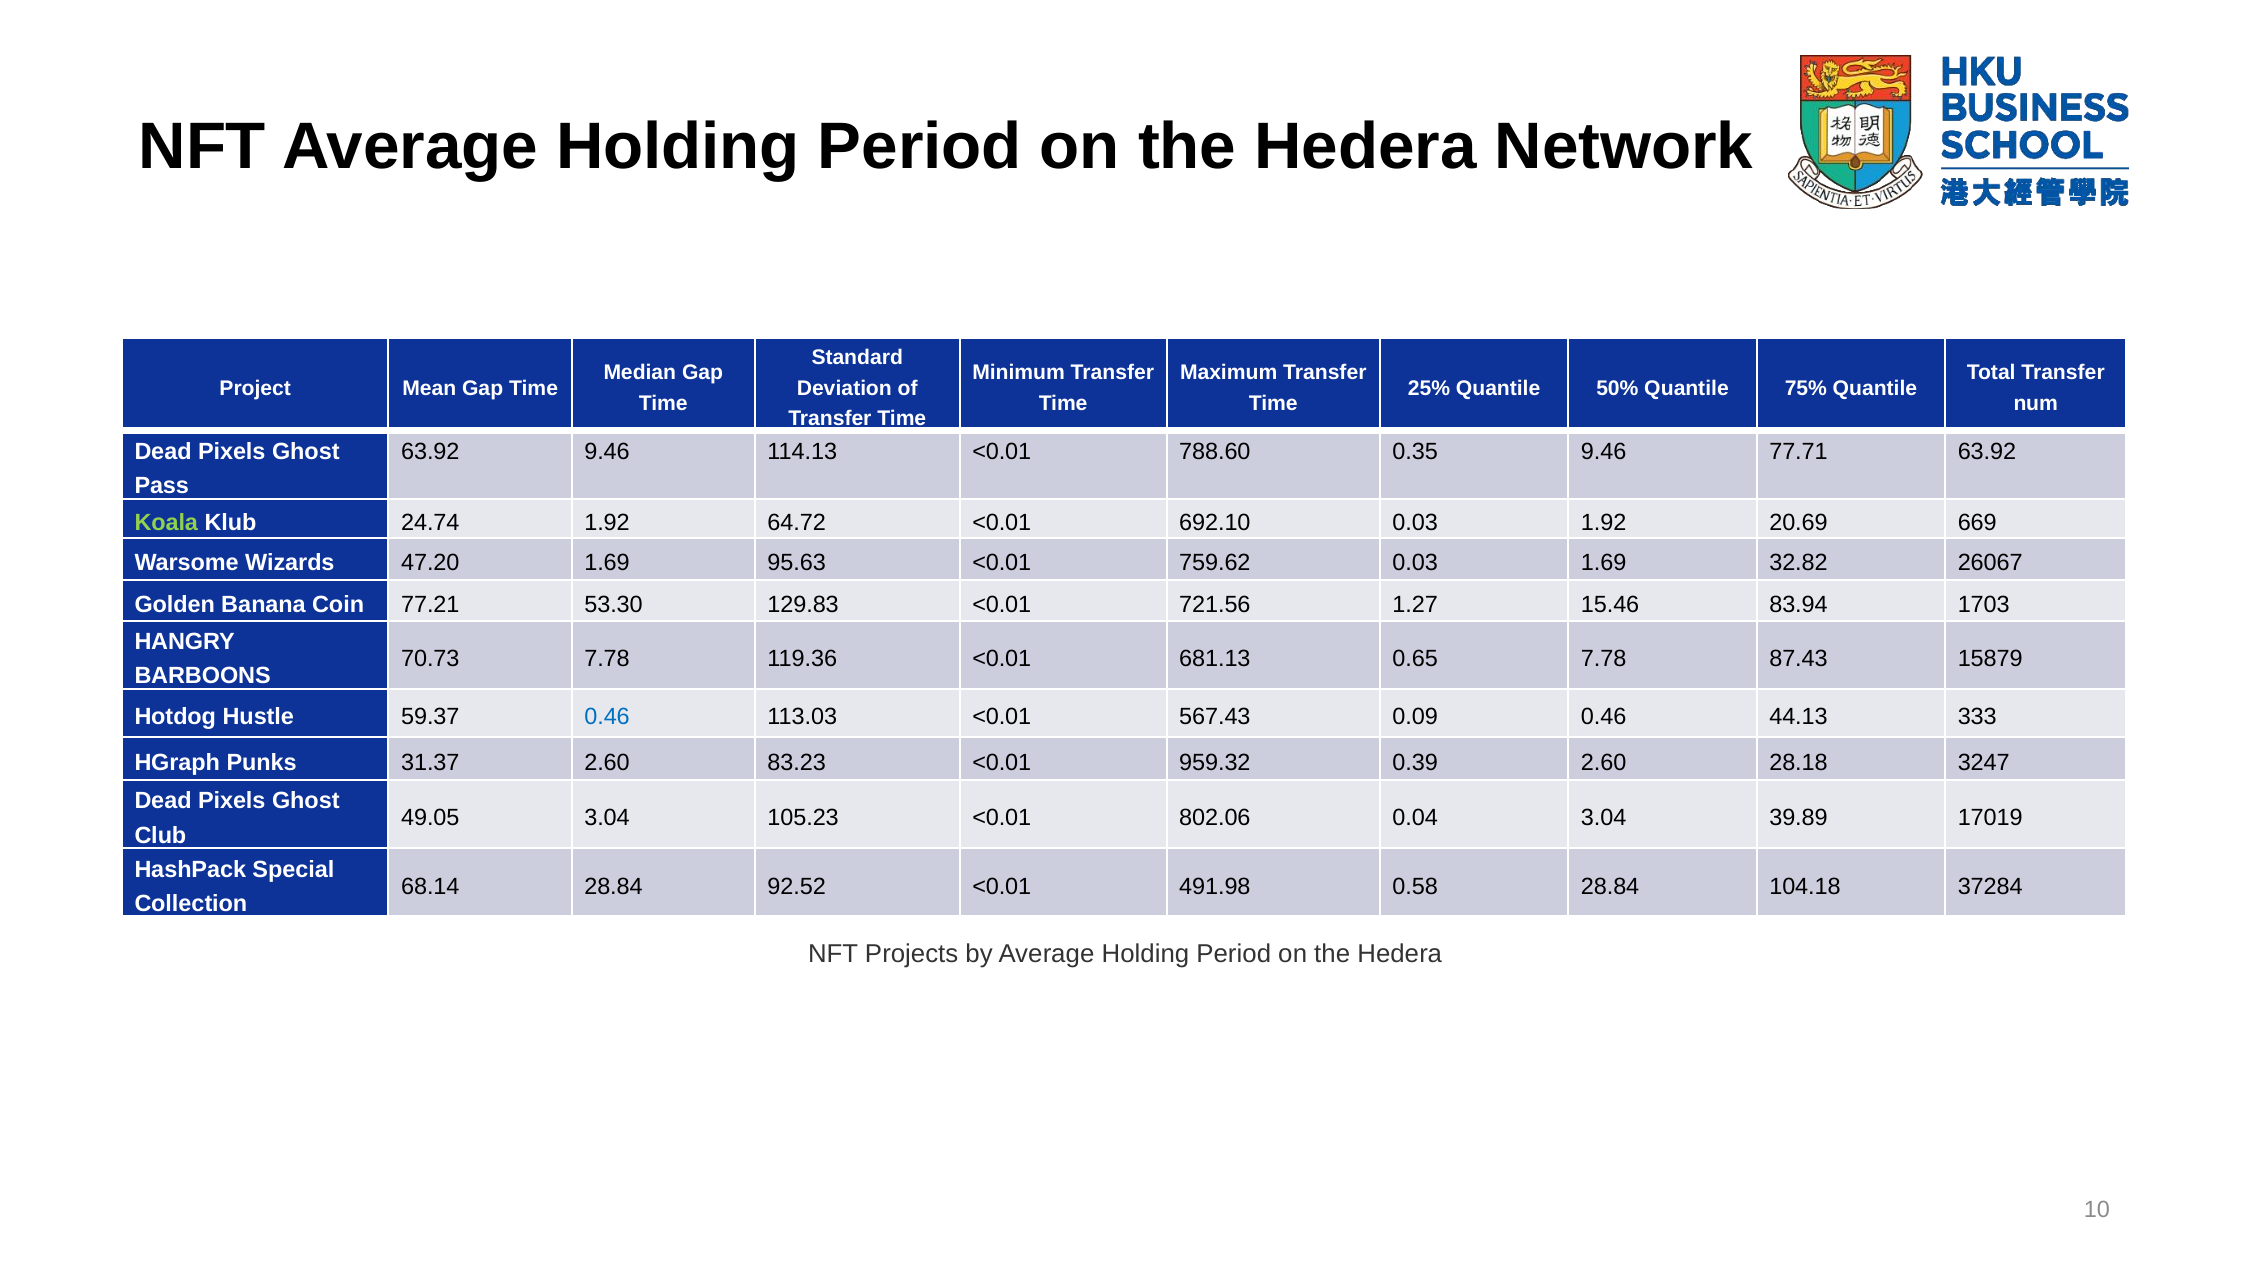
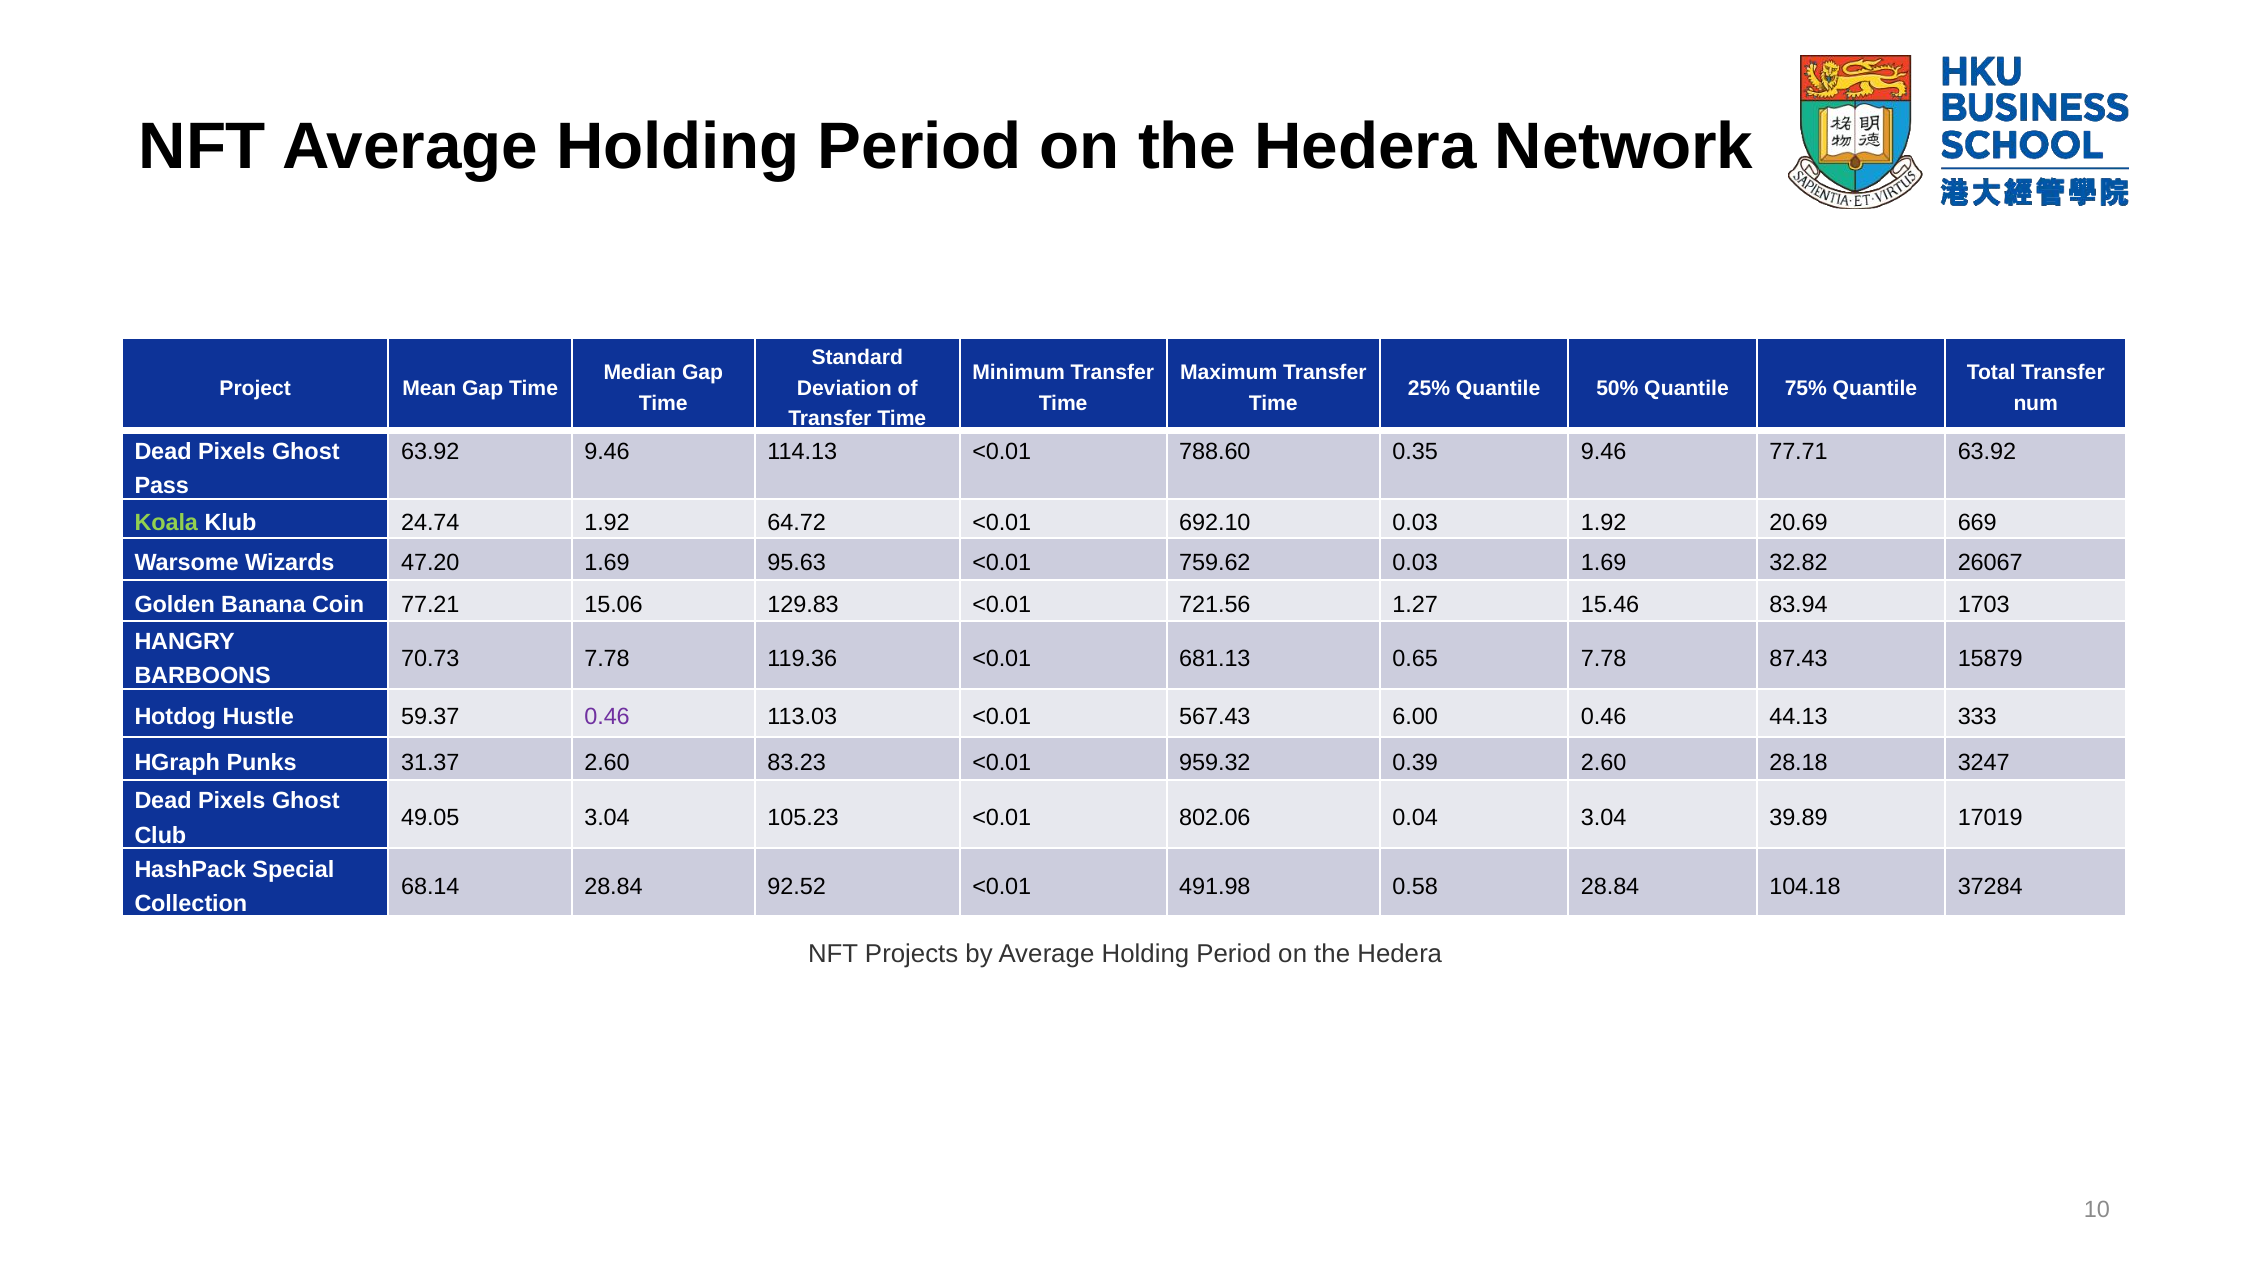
53.30: 53.30 -> 15.06
0.46 at (607, 717) colour: blue -> purple
0.09: 0.09 -> 6.00
